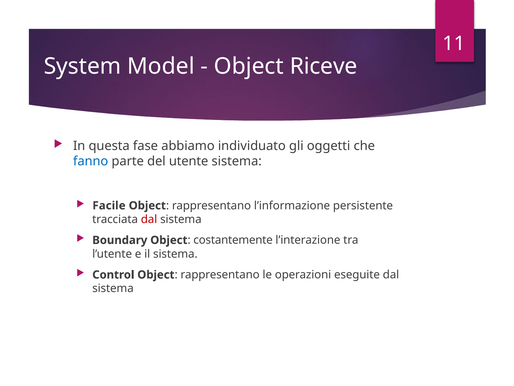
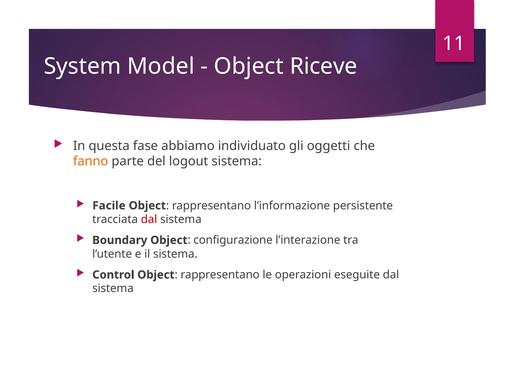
fanno colour: blue -> orange
utente: utente -> logout
costantemente: costantemente -> configurazione
